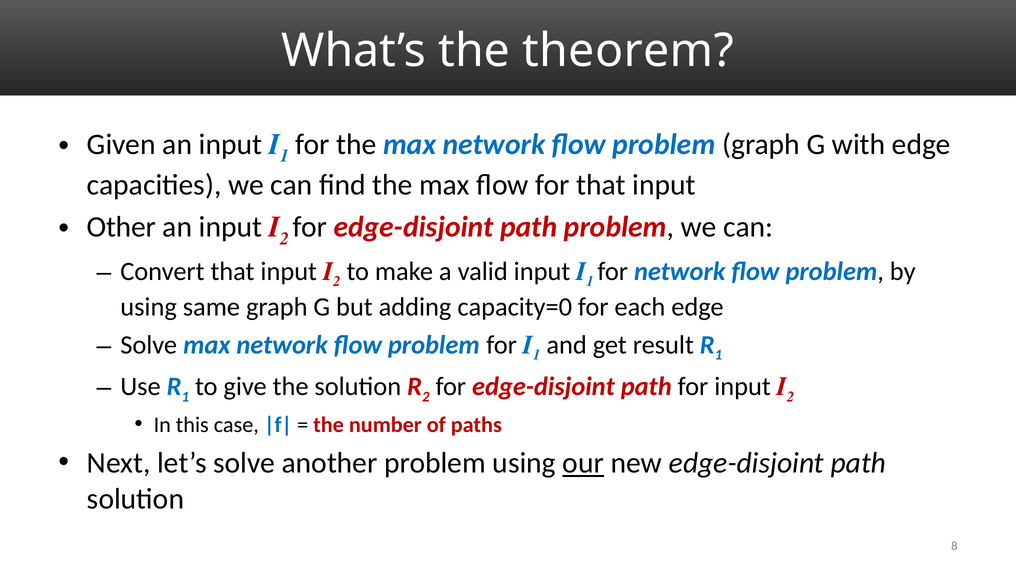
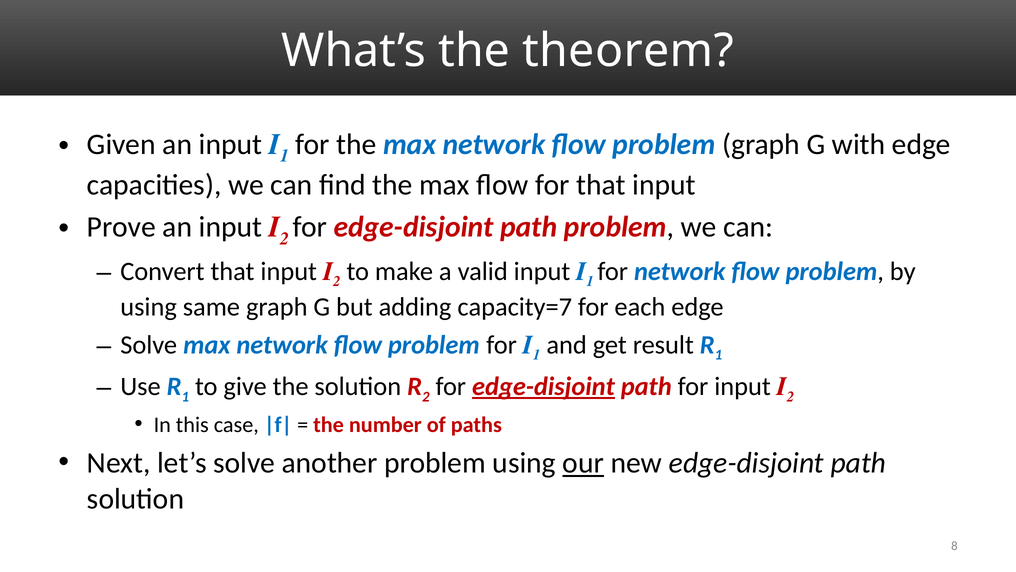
Other: Other -> Prove
capacity=0: capacity=0 -> capacity=7
edge-disjoint at (543, 386) underline: none -> present
